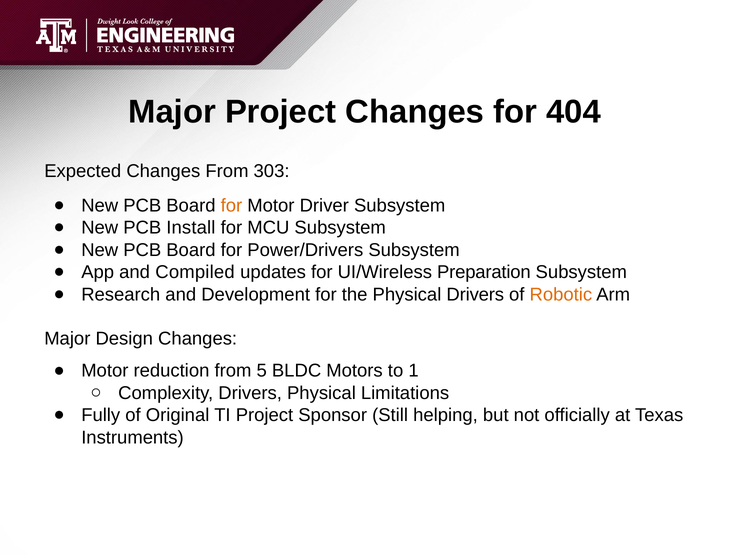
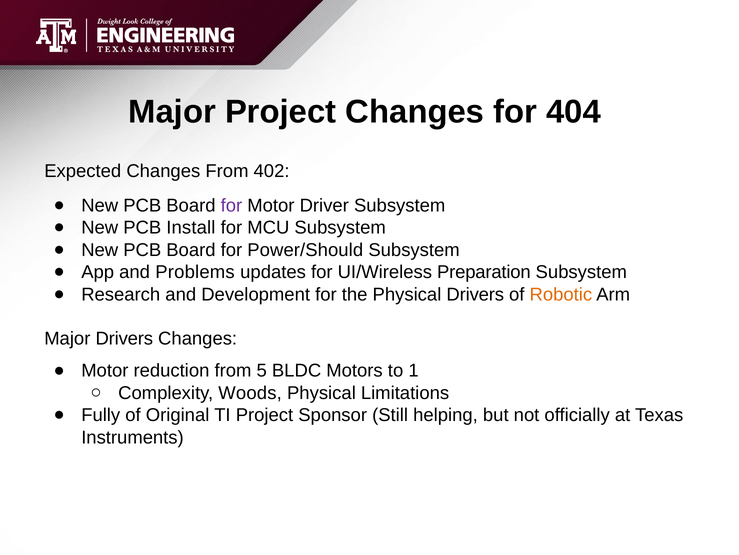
303: 303 -> 402
for at (231, 205) colour: orange -> purple
Power/Drivers: Power/Drivers -> Power/Should
Compiled: Compiled -> Problems
Major Design: Design -> Drivers
Complexity Drivers: Drivers -> Woods
